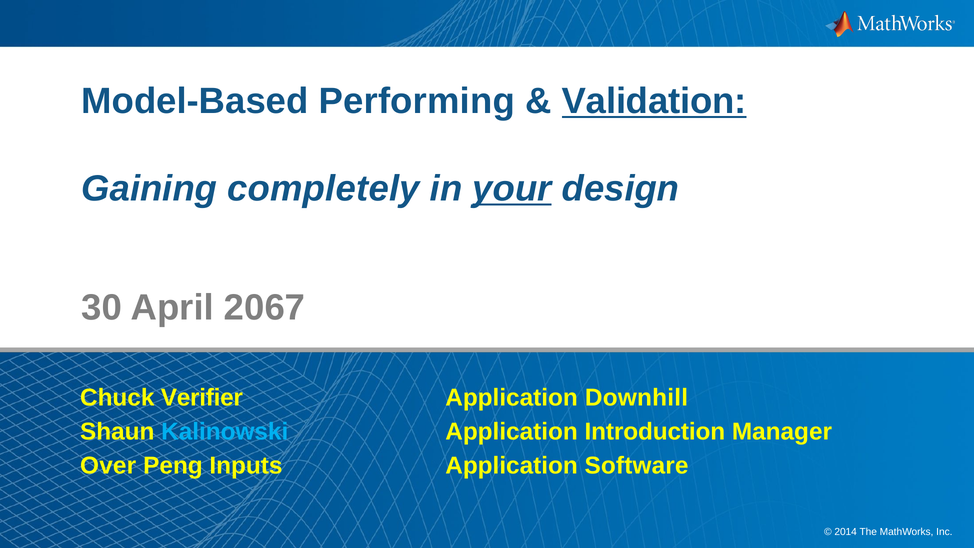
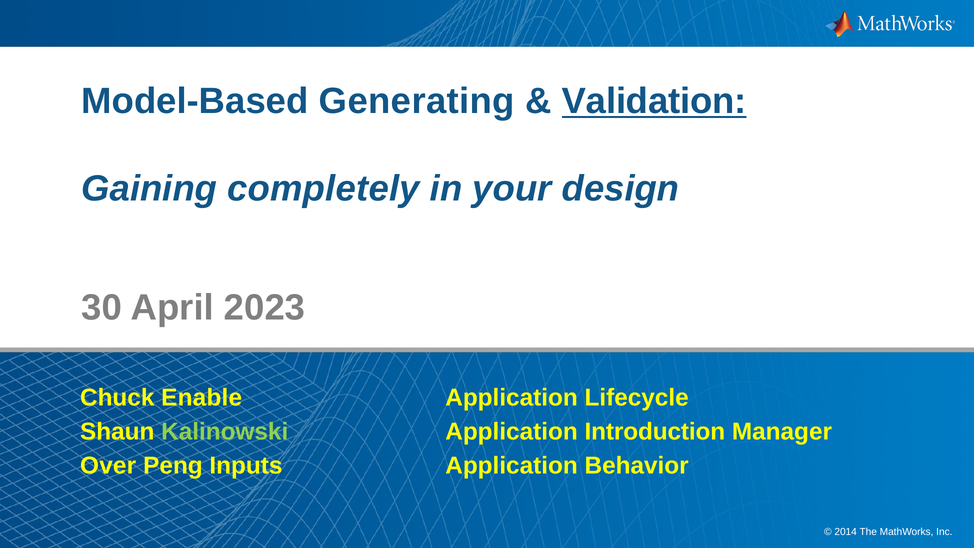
Performing: Performing -> Generating
your underline: present -> none
2067: 2067 -> 2023
Verifier: Verifier -> Enable
Downhill: Downhill -> Lifecycle
Kalinowski colour: light blue -> light green
Software: Software -> Behavior
